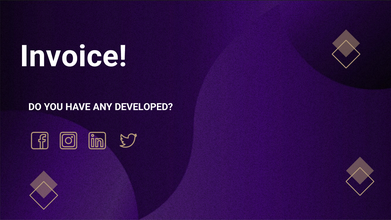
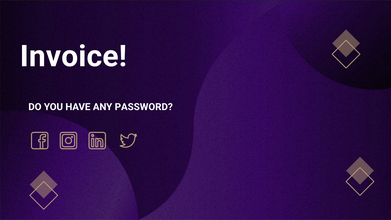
DEVELOPED: DEVELOPED -> PASSWORD
